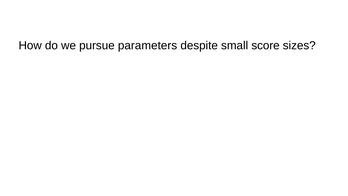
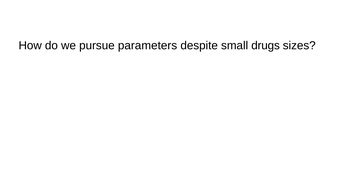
score: score -> drugs
